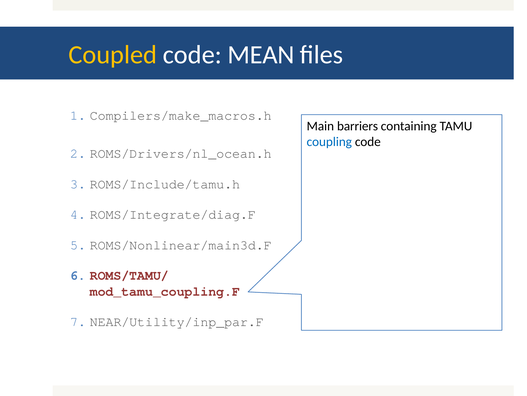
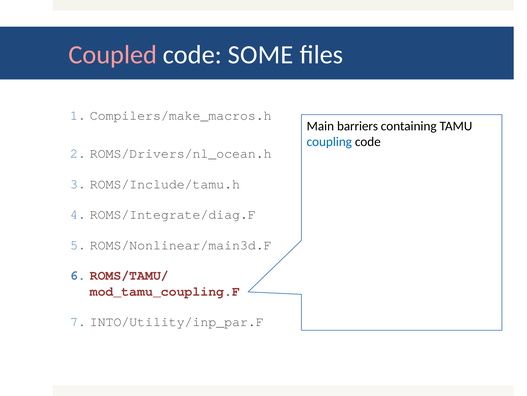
Coupled colour: yellow -> pink
MEAN: MEAN -> SOME
NEAR/Utility/inp_par.F: NEAR/Utility/inp_par.F -> INTO/Utility/inp_par.F
